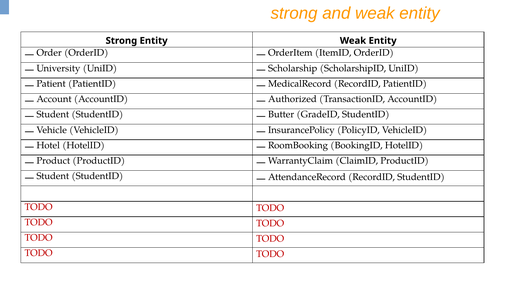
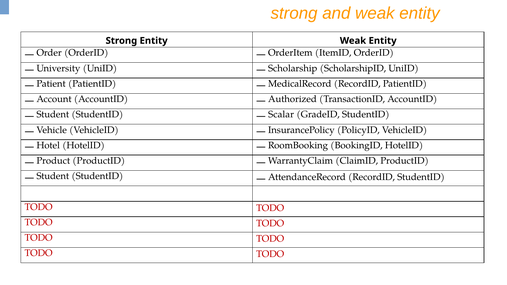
Butter: Butter -> Scalar
